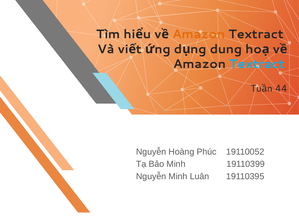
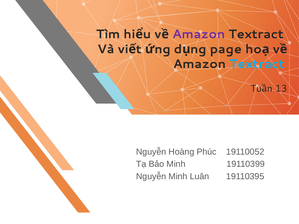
Amazon at (199, 34) colour: orange -> purple
dung: dung -> page
44: 44 -> 13
